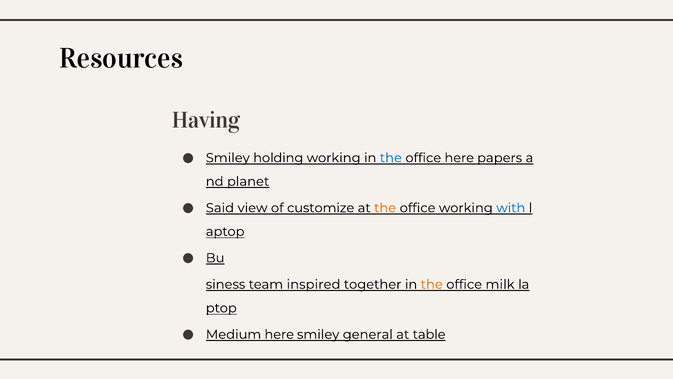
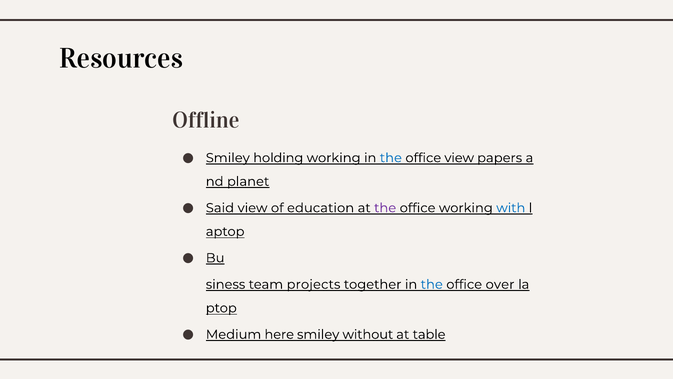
Having: Having -> Offline
office here: here -> view
customize: customize -> education
the at (385, 208) colour: orange -> purple
inspired: inspired -> projects
the at (432, 284) colour: orange -> blue
milk: milk -> over
general: general -> without
